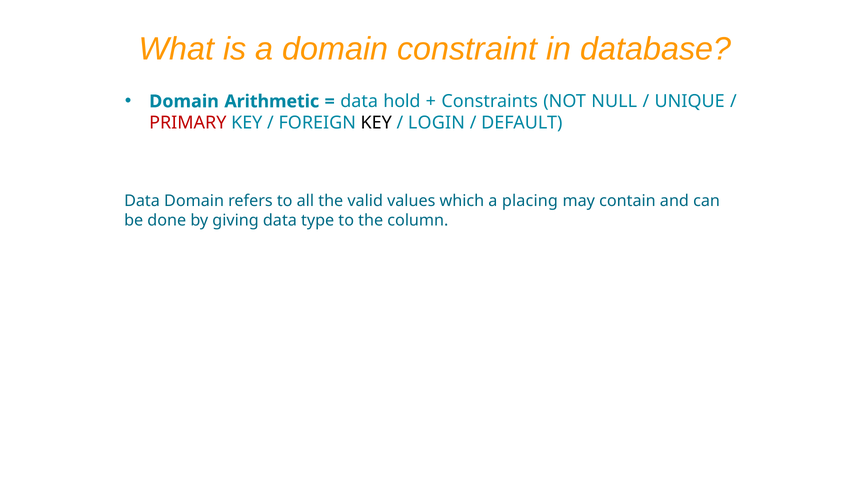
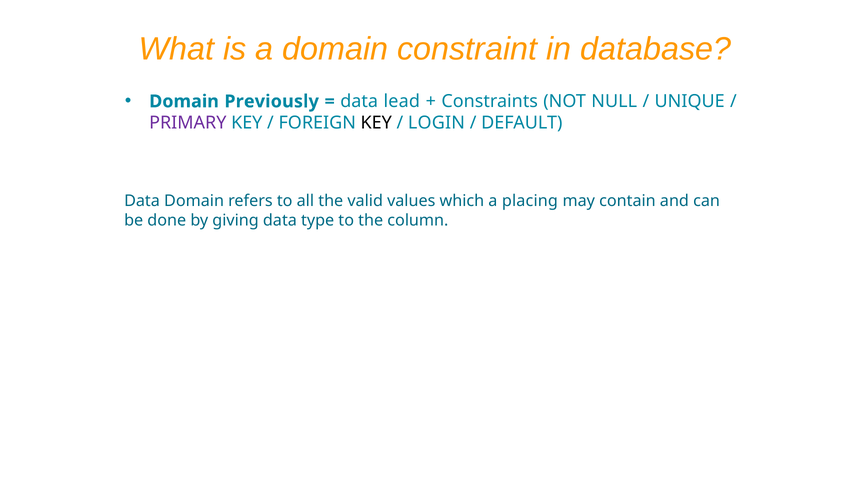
Arithmetic: Arithmetic -> Previously
hold: hold -> lead
PRIMARY colour: red -> purple
